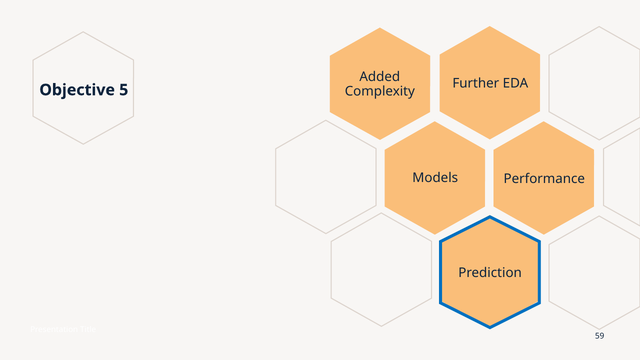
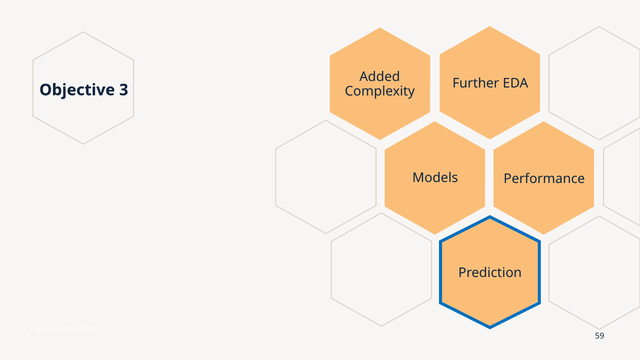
5: 5 -> 3
